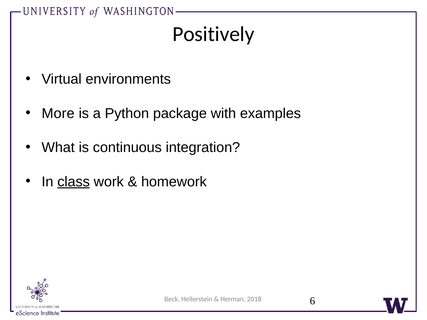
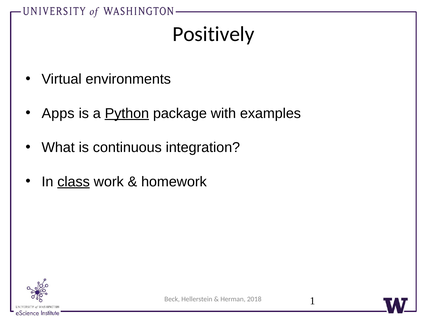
More: More -> Apps
Python underline: none -> present
6: 6 -> 1
